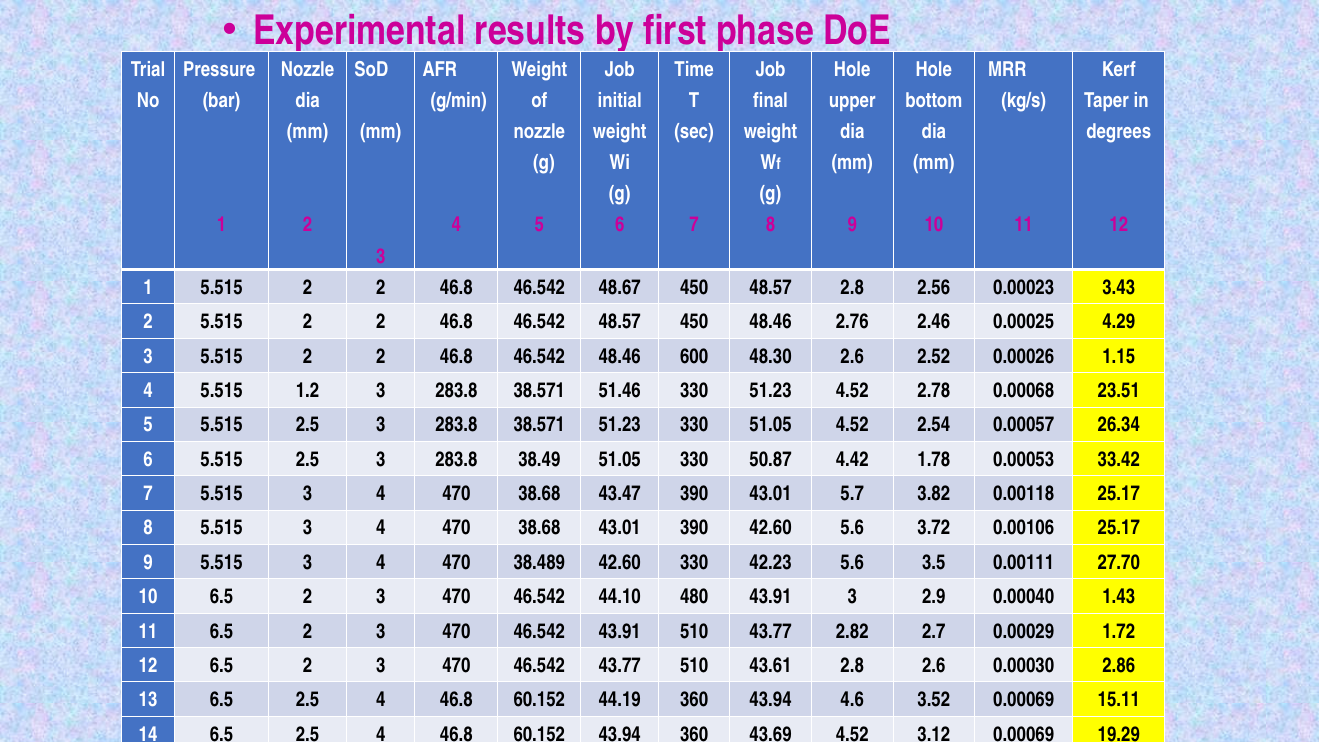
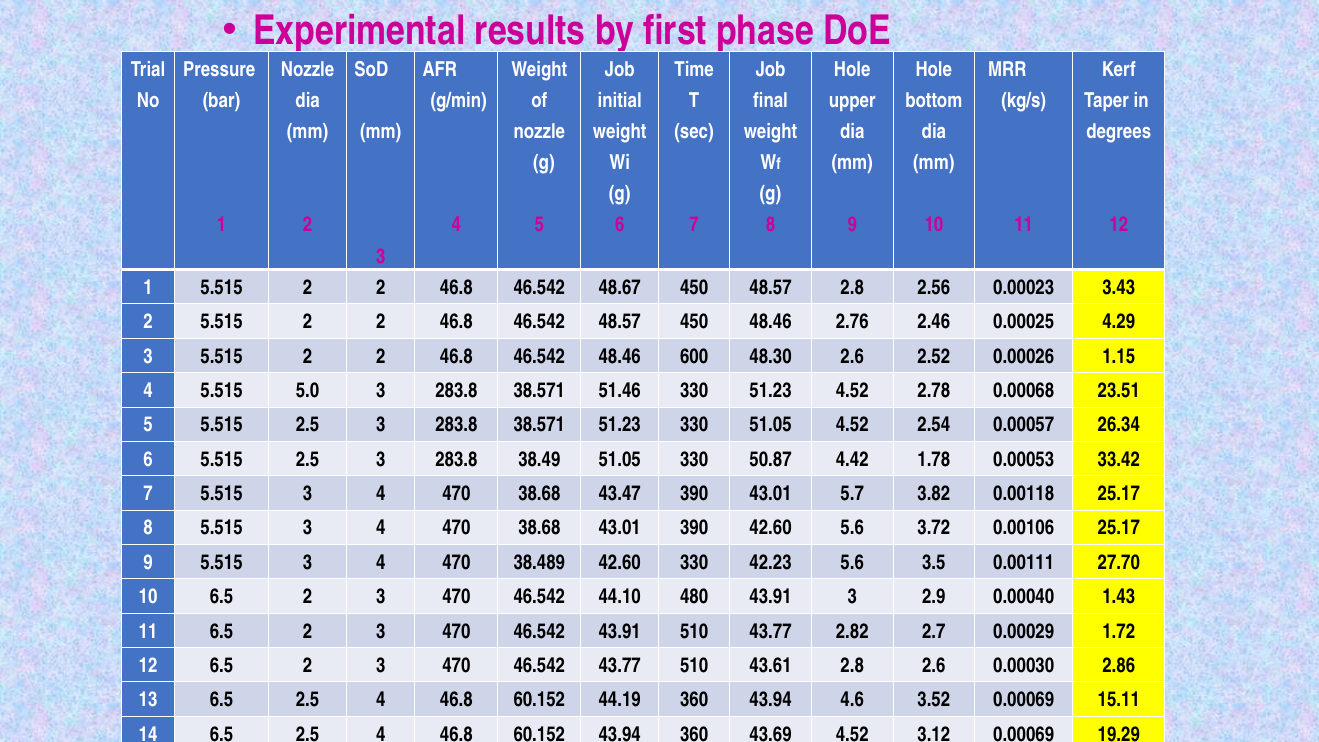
1.2: 1.2 -> 5.0
